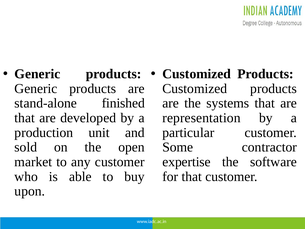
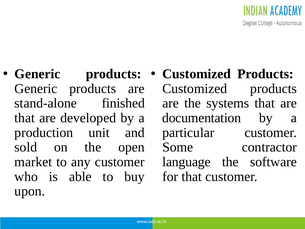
representation: representation -> documentation
expertise: expertise -> language
